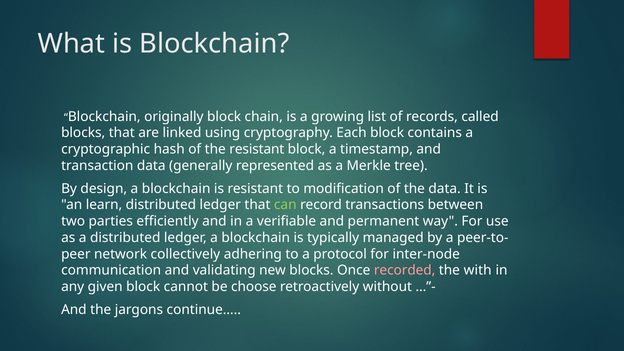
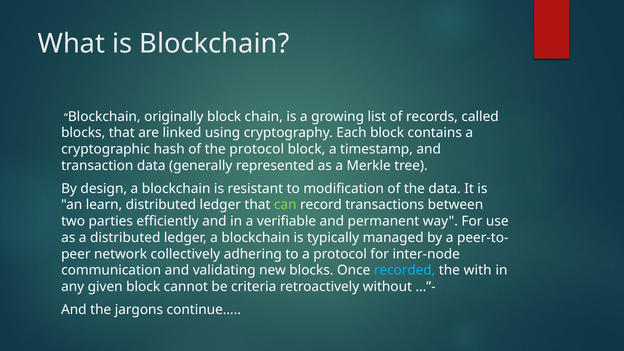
the resistant: resistant -> protocol
recorded colour: pink -> light blue
choose: choose -> criteria
